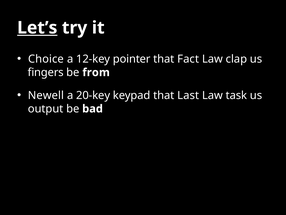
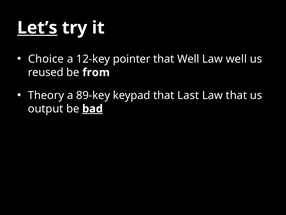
that Fact: Fact -> Well
Law clap: clap -> well
fingers: fingers -> reused
Newell: Newell -> Theory
20-key: 20-key -> 89-key
Law task: task -> that
bad underline: none -> present
